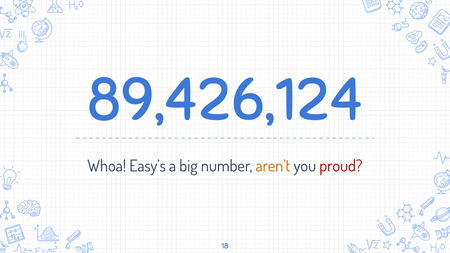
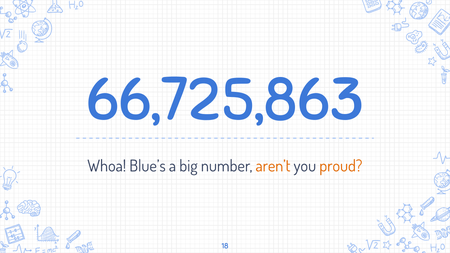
89,426,124: 89,426,124 -> 66,725,863
Easy’s: Easy’s -> Blue’s
proud colour: red -> orange
